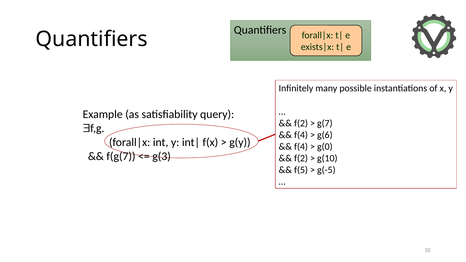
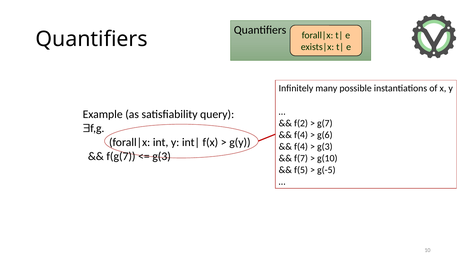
g(0 at (325, 147): g(0 -> g(3
f(2 at (301, 158): f(2 -> f(7
